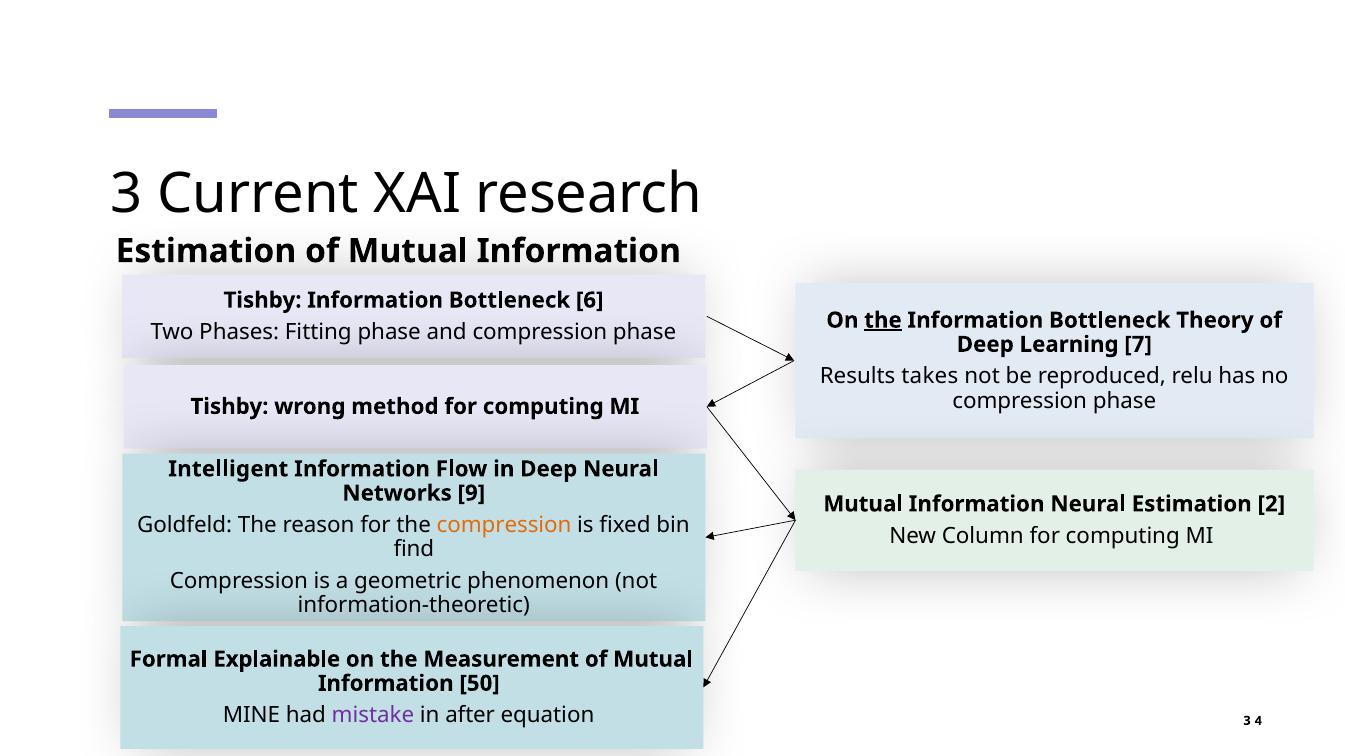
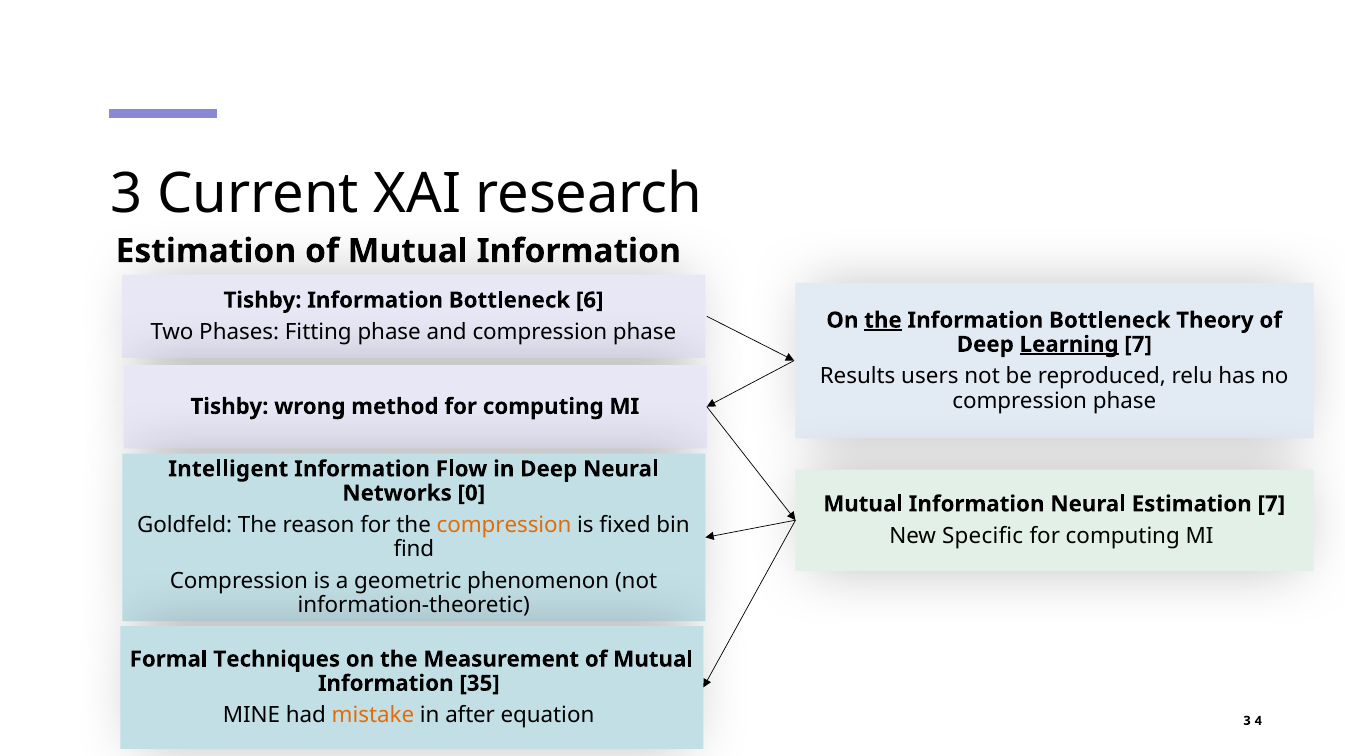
Learning underline: none -> present
takes: takes -> users
9: 9 -> 0
Estimation 2: 2 -> 7
Column: Column -> Specific
Explainable: Explainable -> Techniques
50: 50 -> 35
mistake colour: purple -> orange
